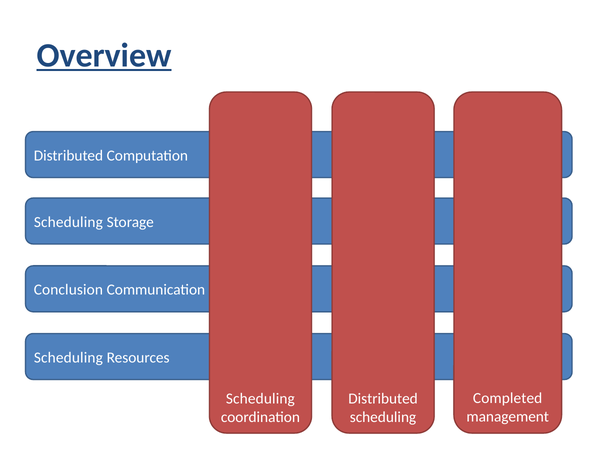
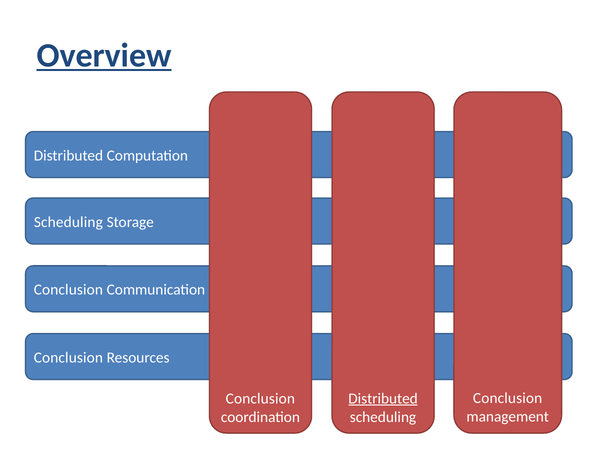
Scheduling at (68, 357): Scheduling -> Conclusion
Completed at (508, 398): Completed -> Conclusion
Scheduling at (260, 398): Scheduling -> Conclusion
Distributed at (383, 398) underline: none -> present
